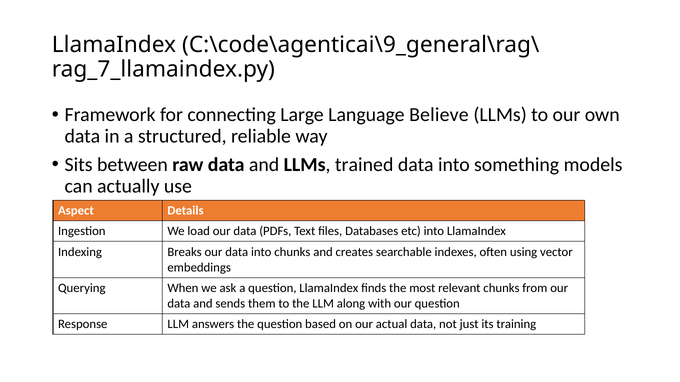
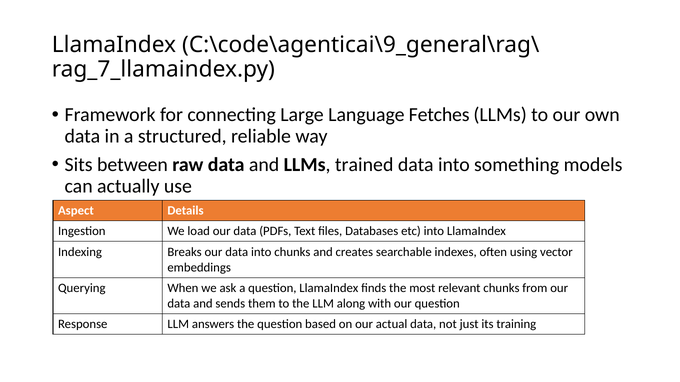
Believe: Believe -> Fetches
